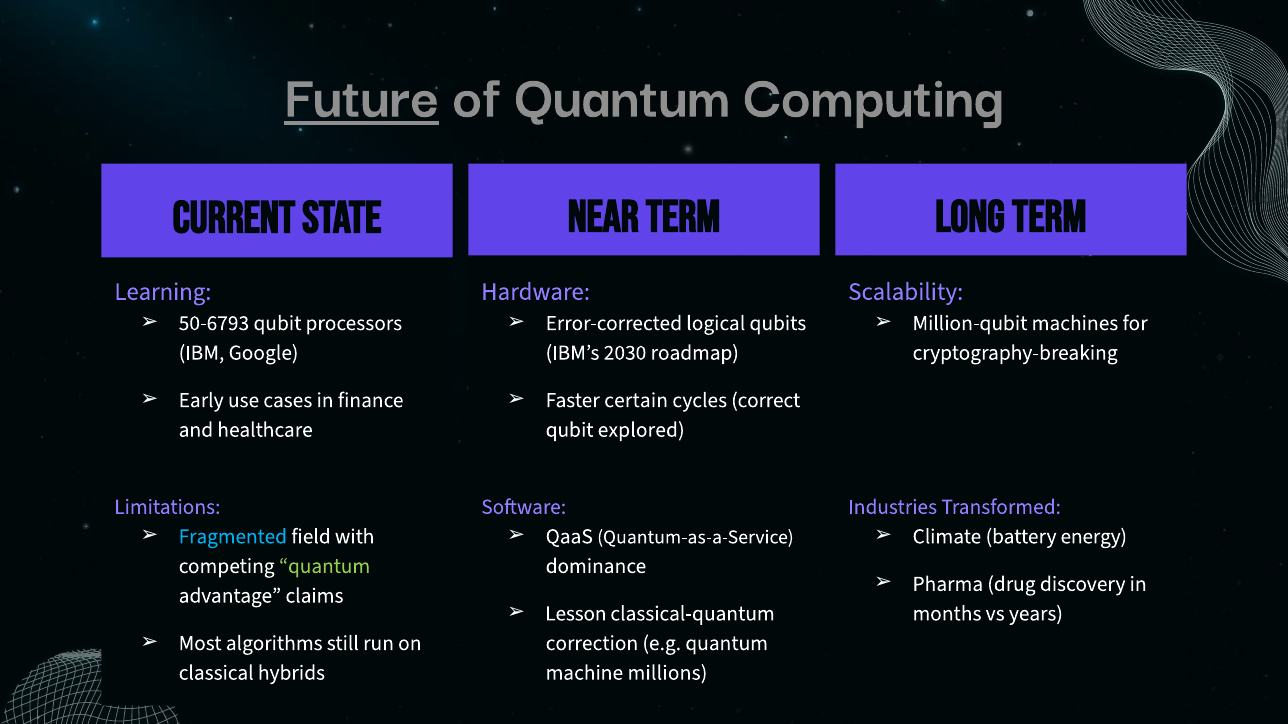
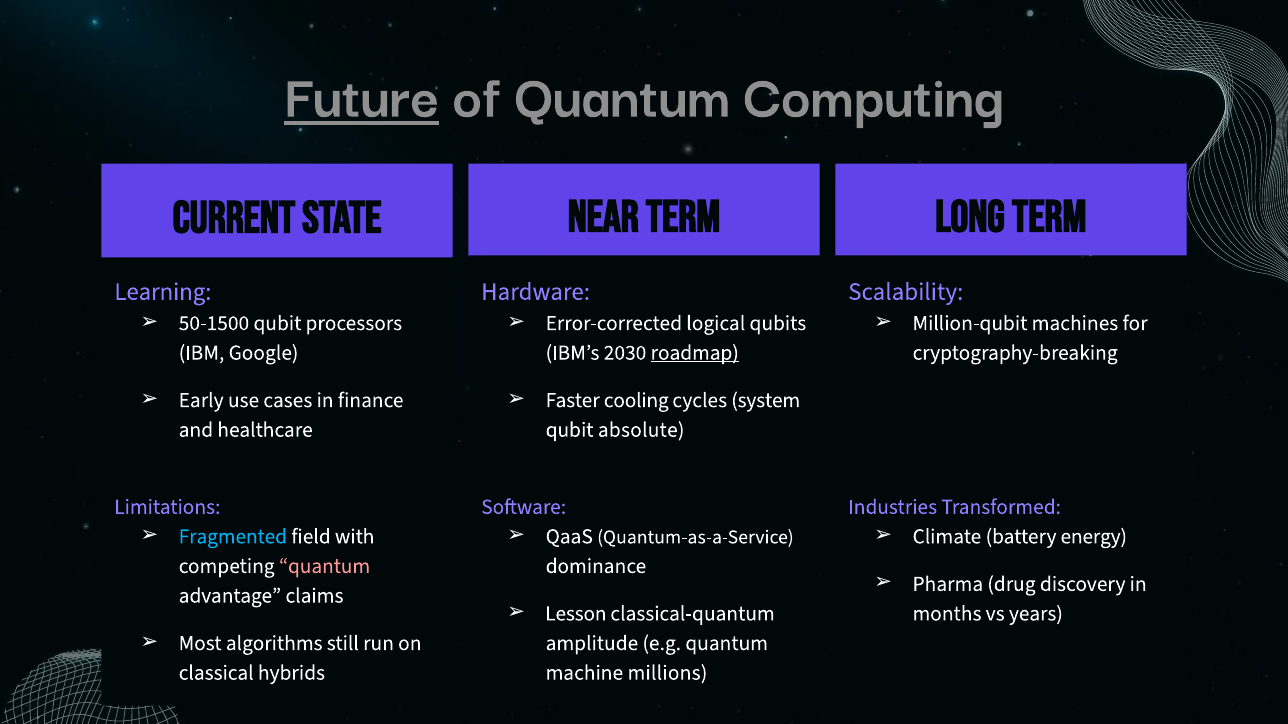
50-6793: 50-6793 -> 50-1500
roadmap underline: none -> present
certain: certain -> cooling
correct: correct -> system
explored: explored -> absolute
quantum at (325, 566) colour: light green -> pink
correction: correction -> amplitude
